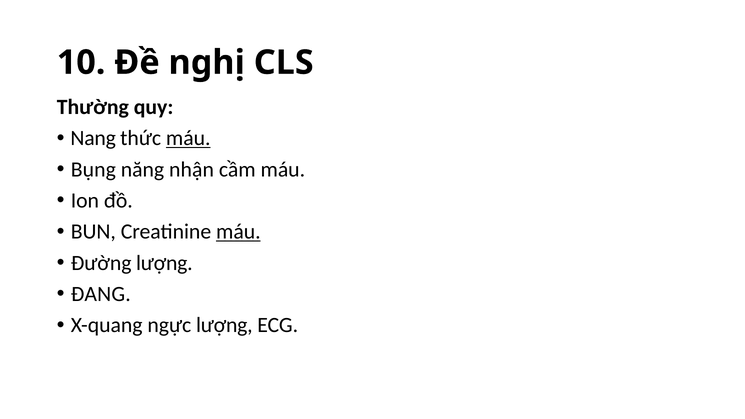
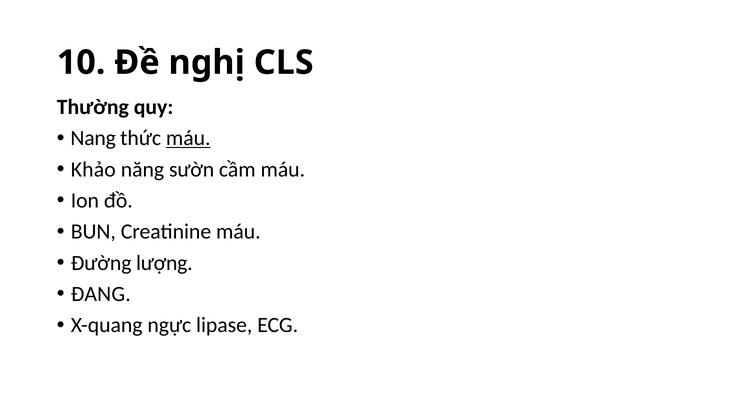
Bụng: Bụng -> Khảo
nhận: nhận -> sườn
máu at (238, 232) underline: present -> none
ngực lượng: lượng -> lipase
